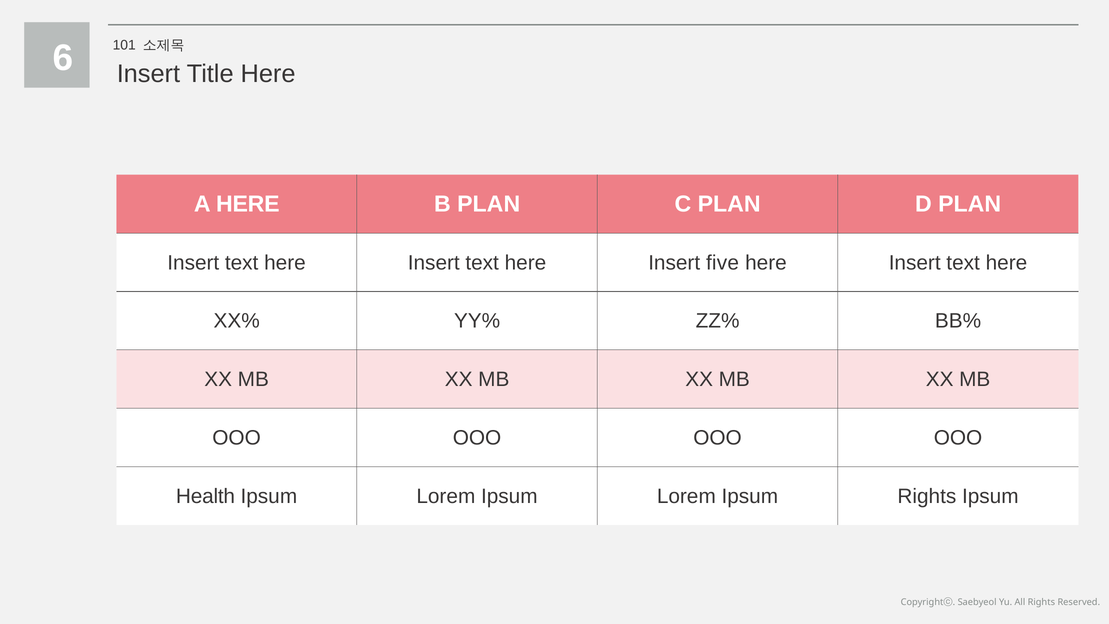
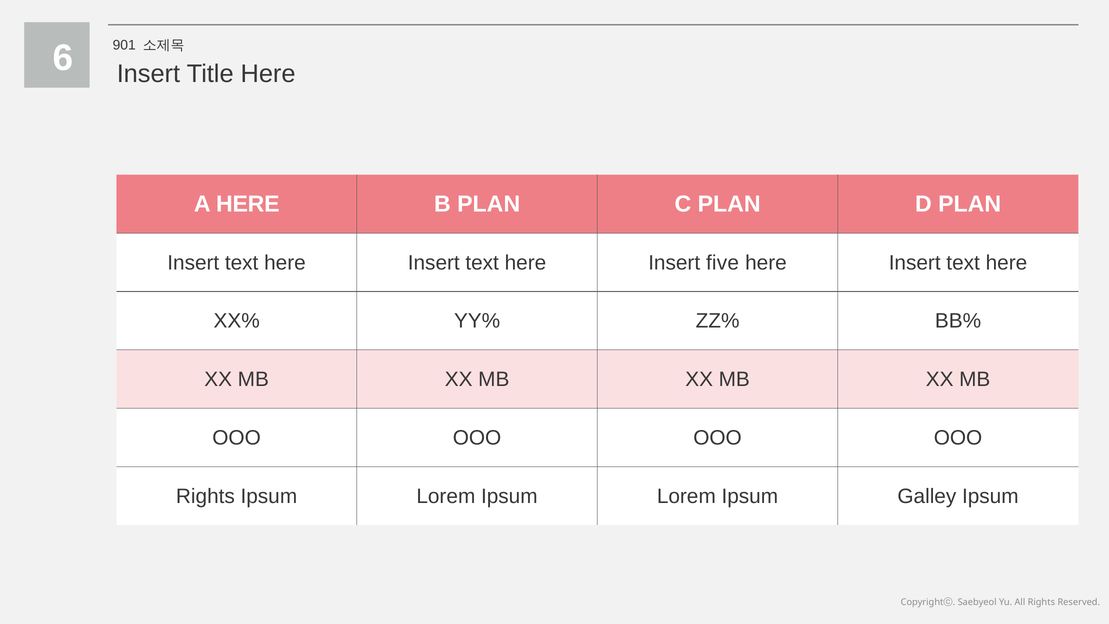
101: 101 -> 901
Health at (206, 496): Health -> Rights
Ipsum Rights: Rights -> Galley
